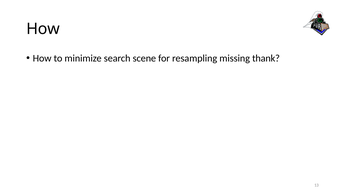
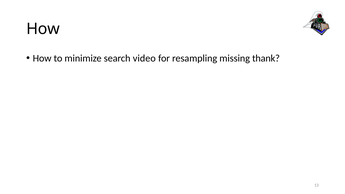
scene: scene -> video
